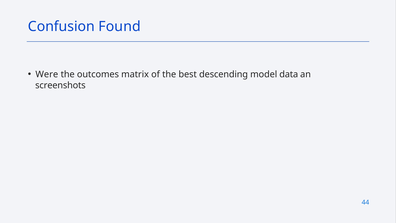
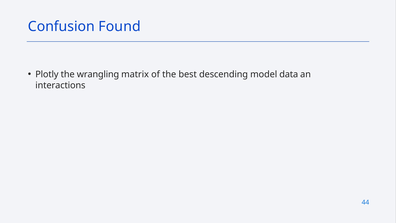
Were: Were -> Plotly
outcomes: outcomes -> wrangling
screenshots: screenshots -> interactions
